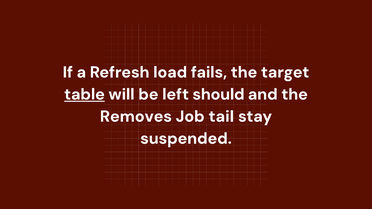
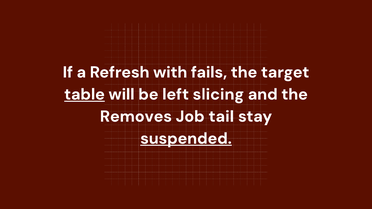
load: load -> with
should: should -> slicing
suspended underline: none -> present
